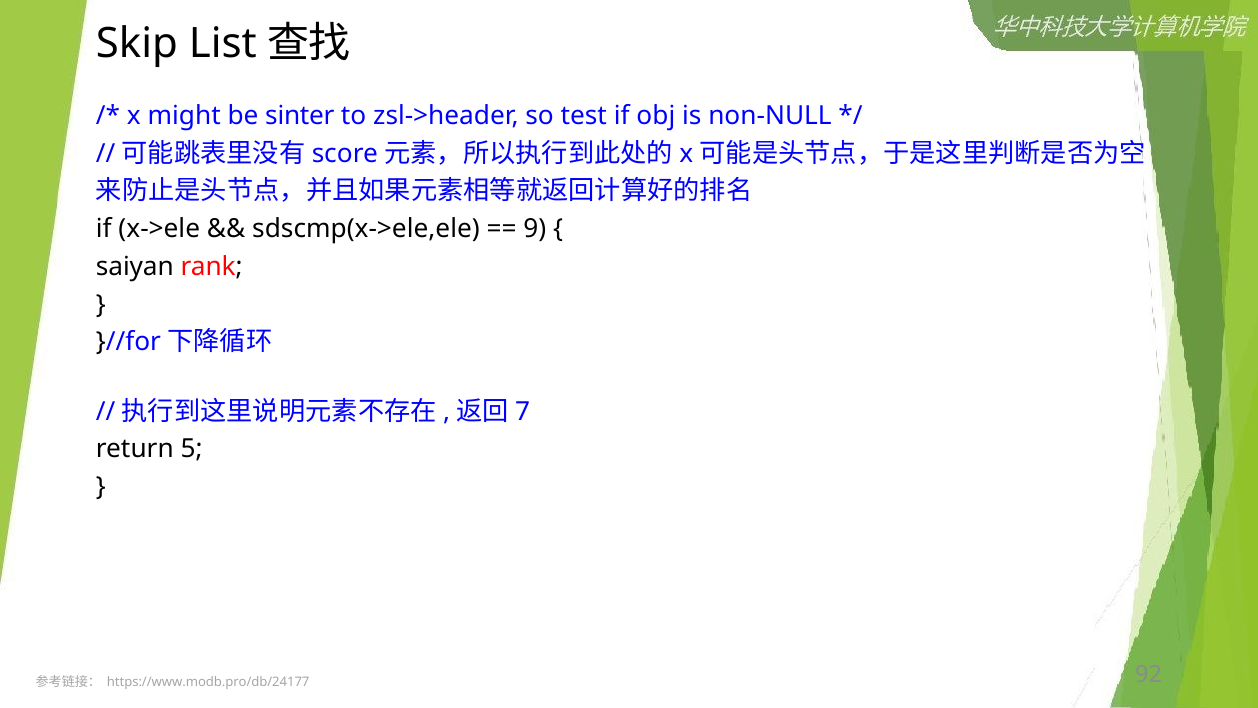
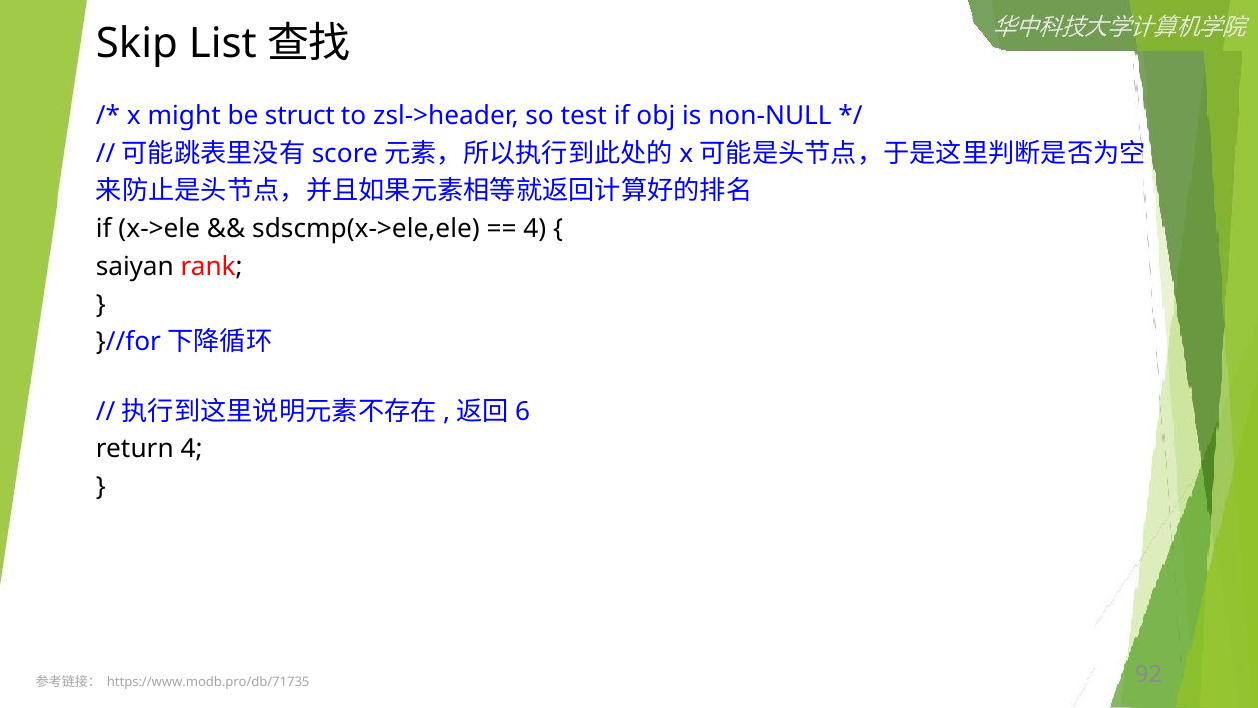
sinter: sinter -> struct
9 at (535, 229): 9 -> 4
7: 7 -> 6
return 5: 5 -> 4
https://www.modb.pro/db/24177: https://www.modb.pro/db/24177 -> https://www.modb.pro/db/71735
